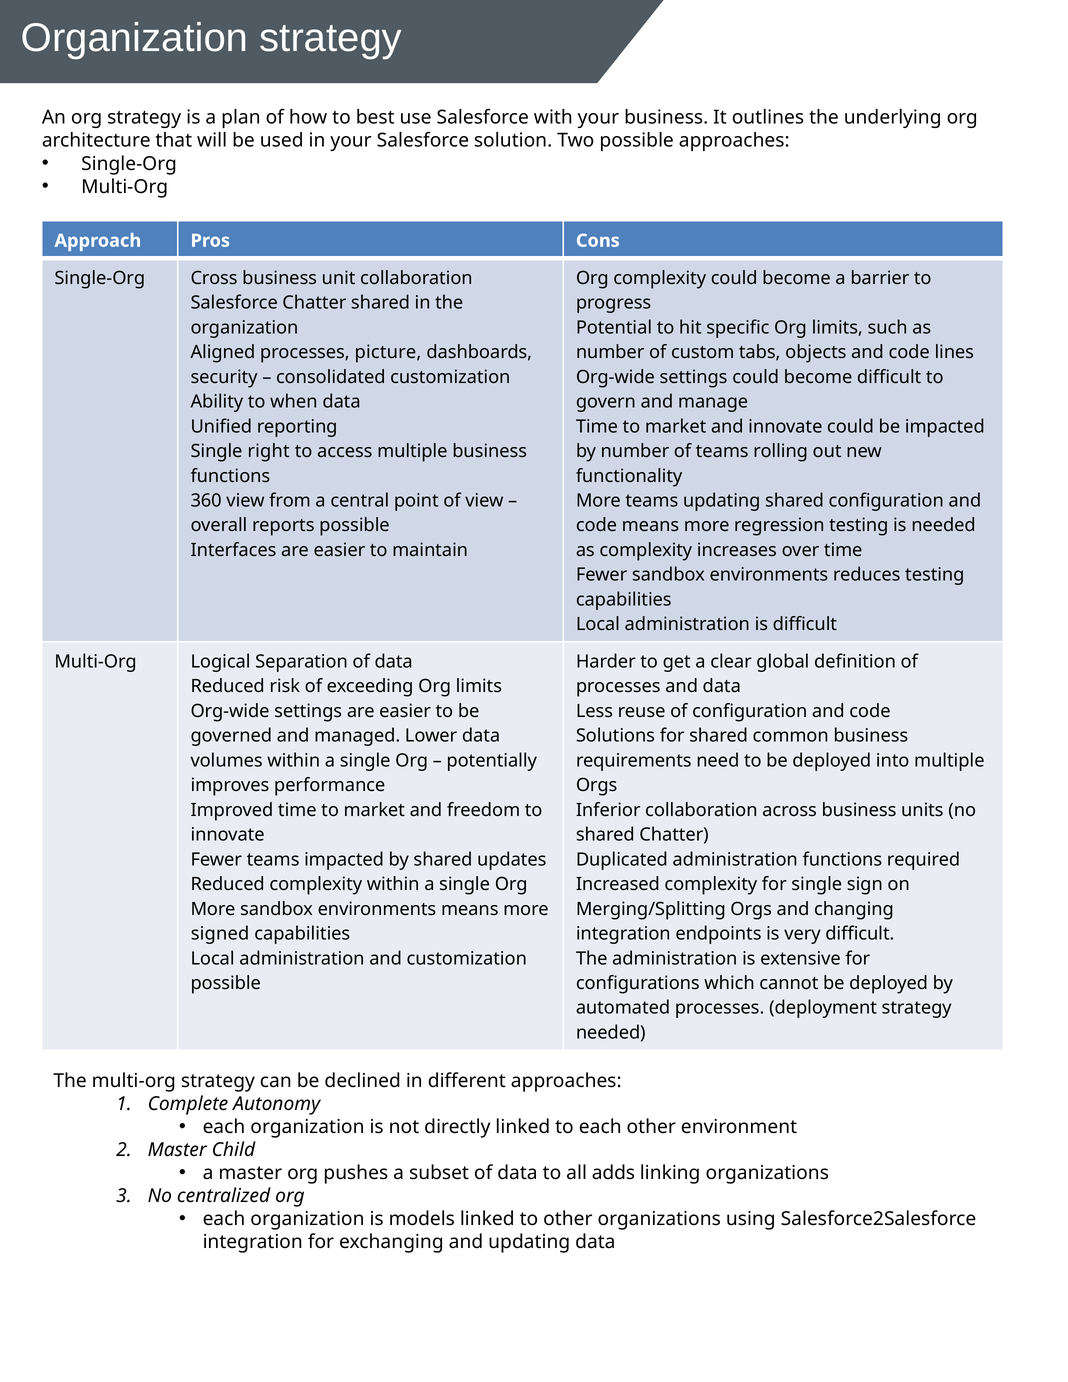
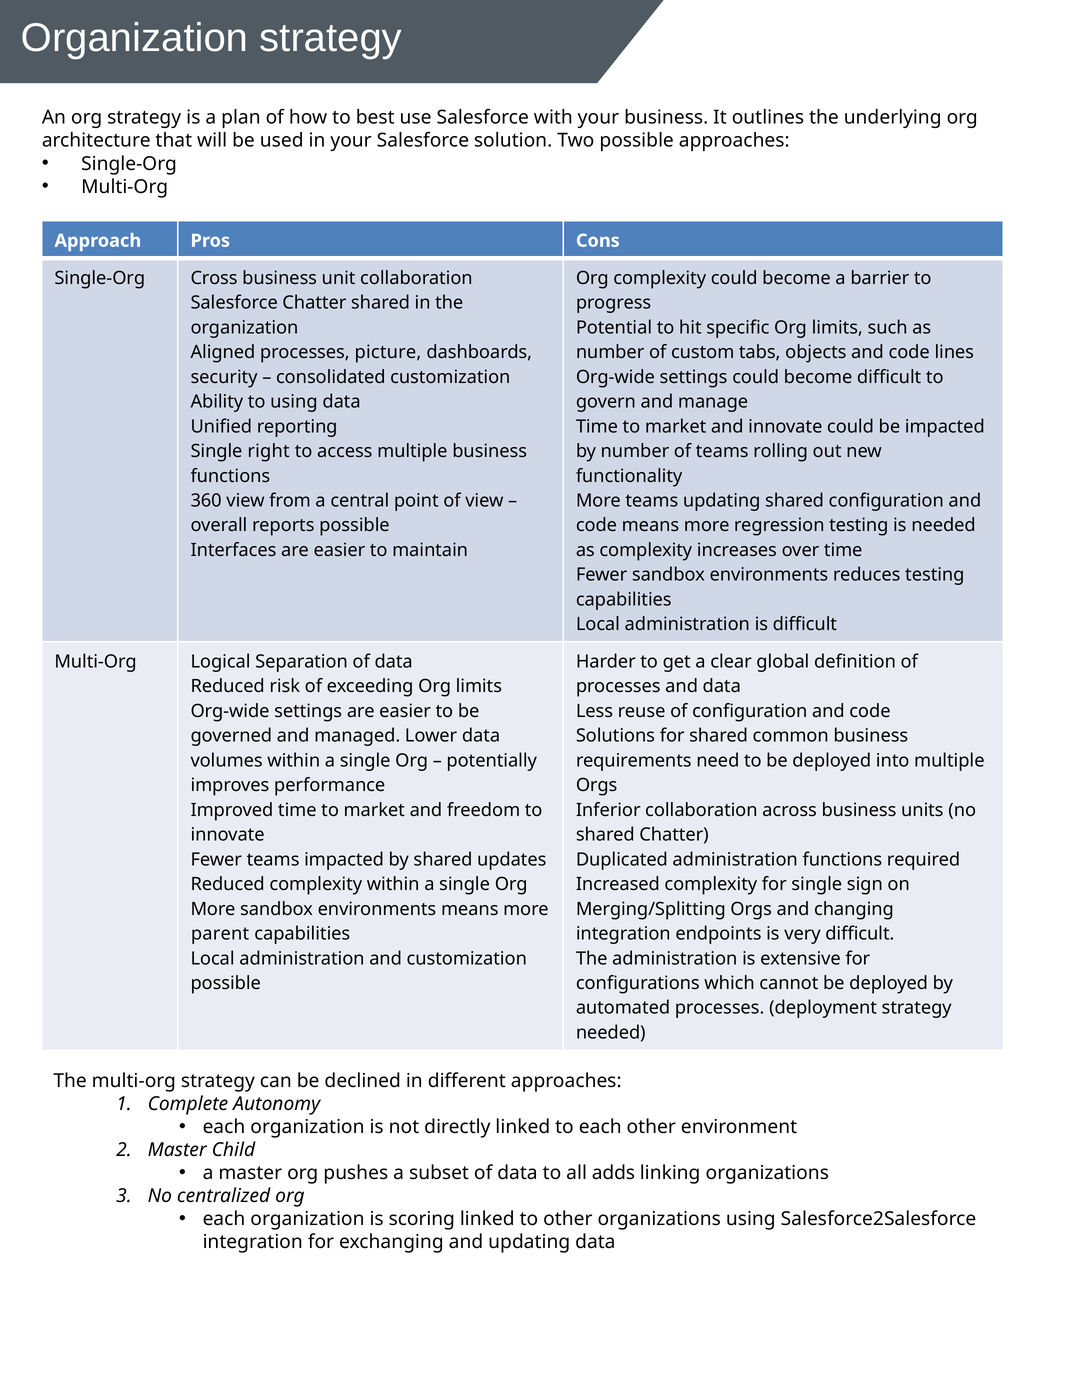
to when: when -> using
signed: signed -> parent
models: models -> scoring
